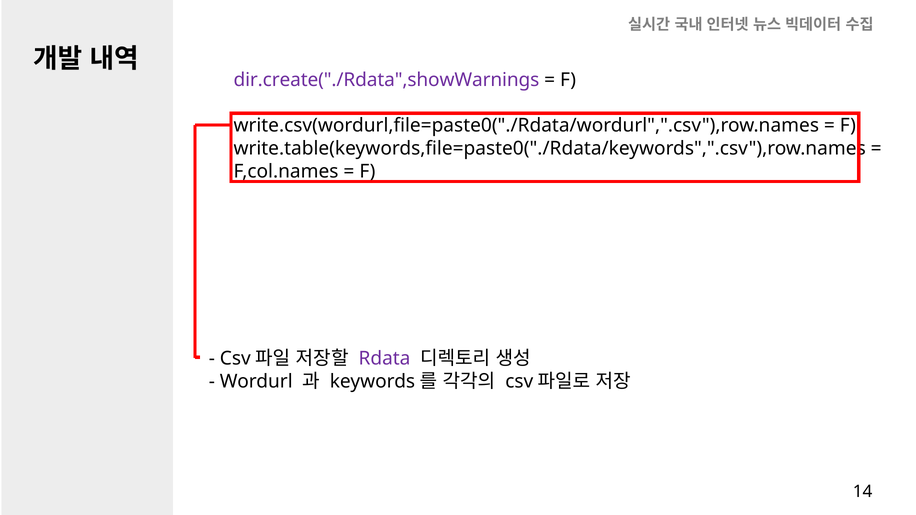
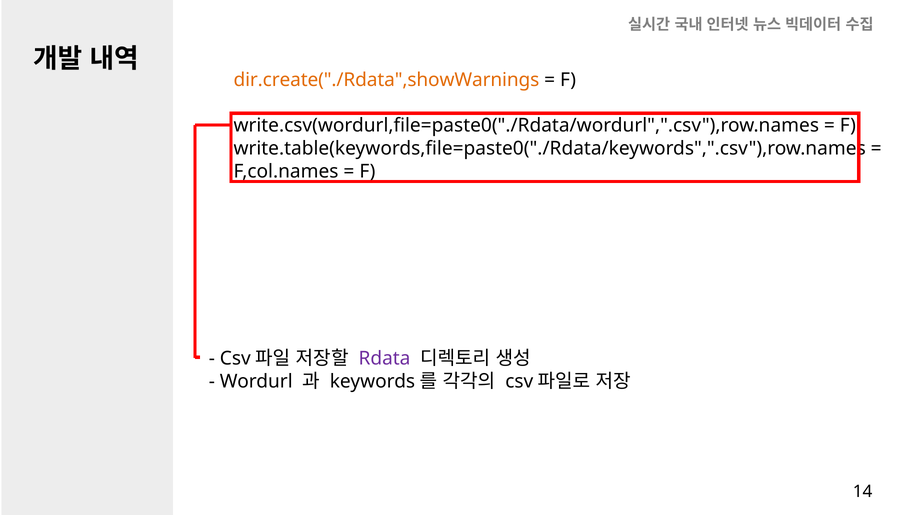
dir.create("./Rdata",showWarnings colour: purple -> orange
